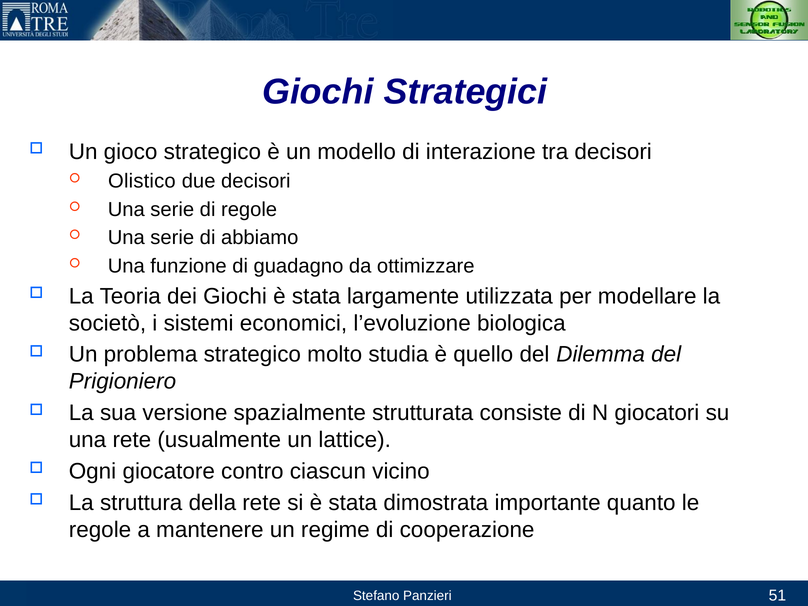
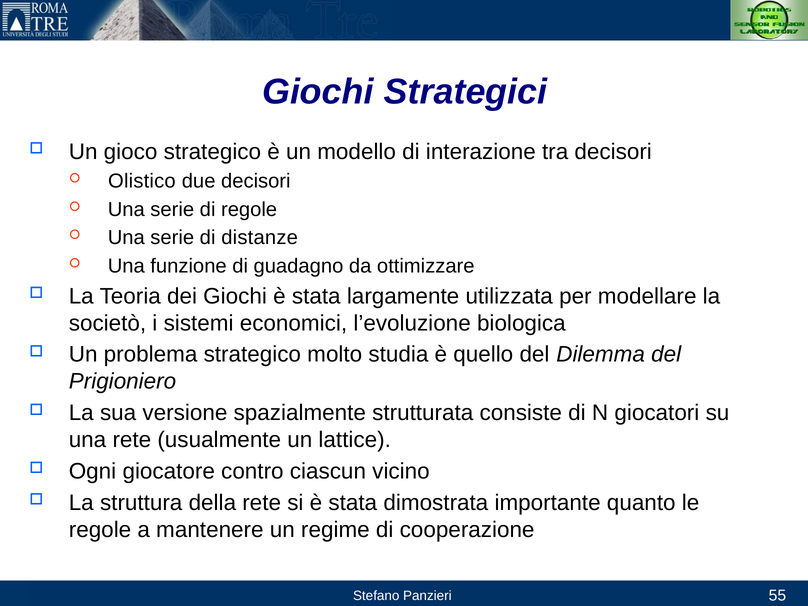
abbiamo: abbiamo -> distanze
51: 51 -> 55
